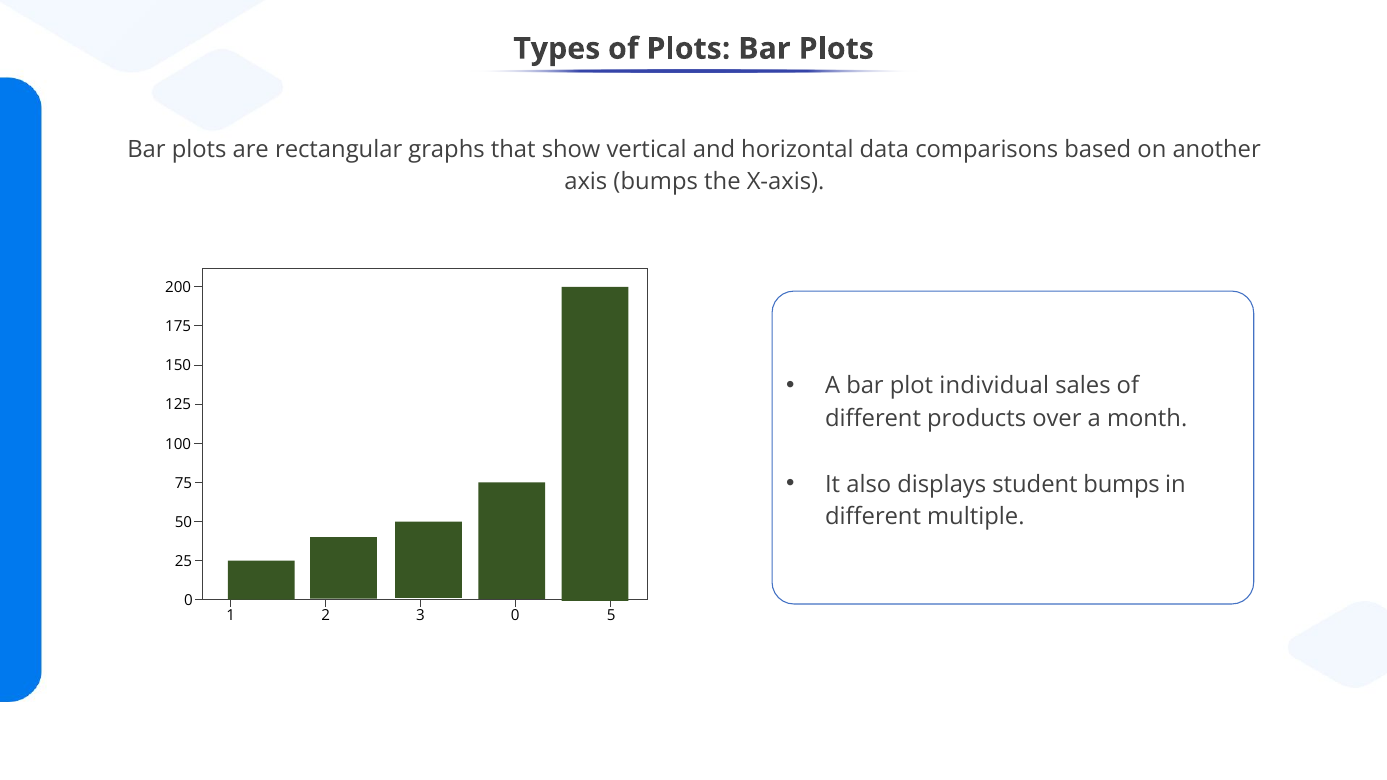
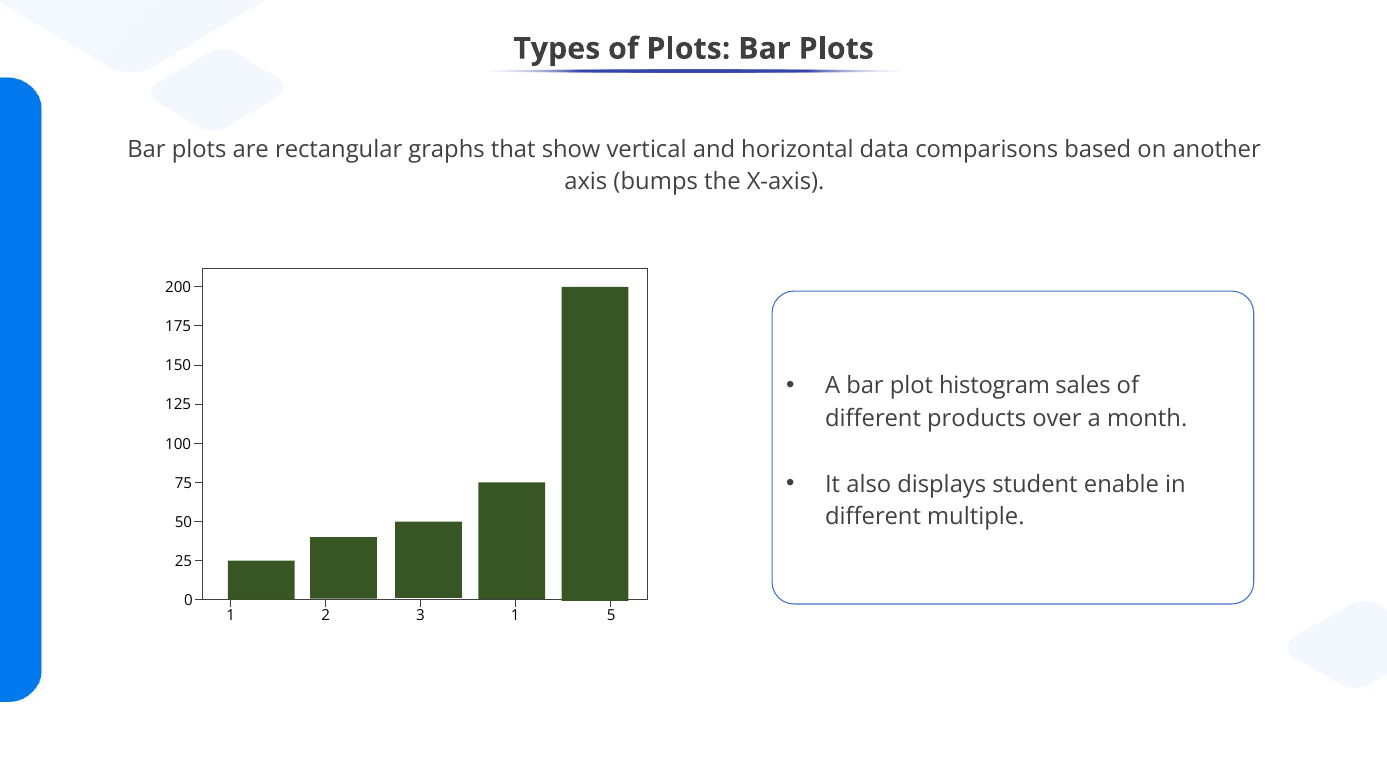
individual: individual -> histogram
student bumps: bumps -> enable
3 0: 0 -> 1
